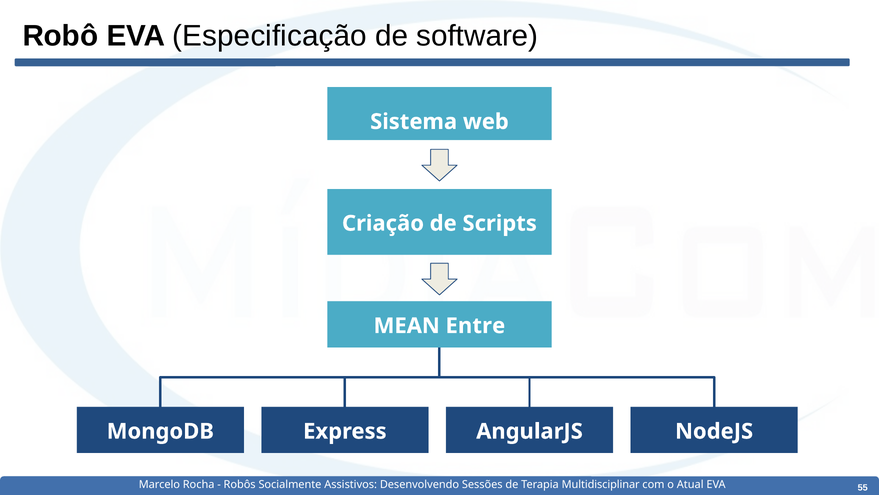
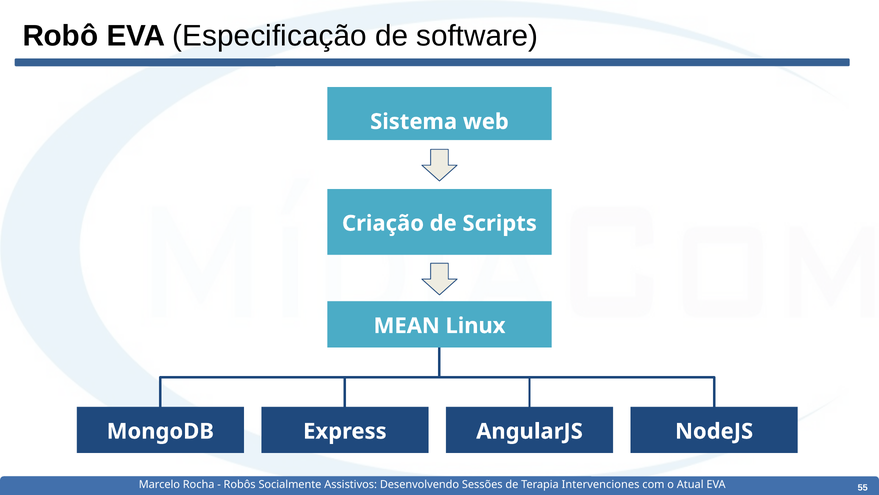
Entre: Entre -> Linux
Multidisciplinar: Multidisciplinar -> Intervenciones
